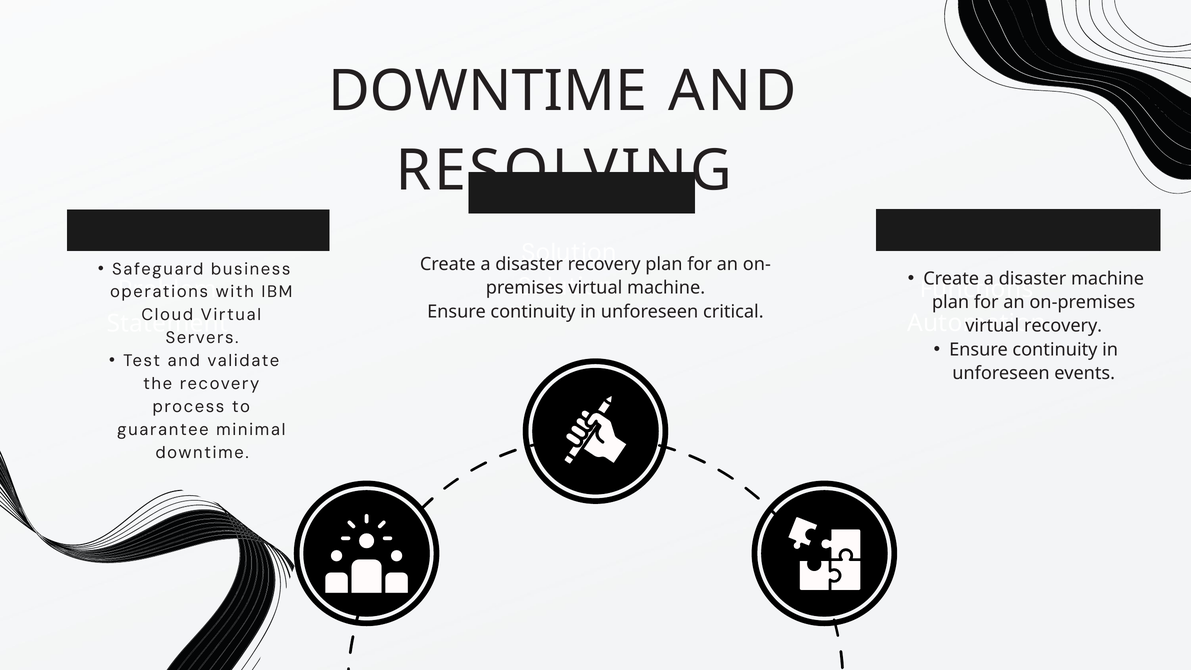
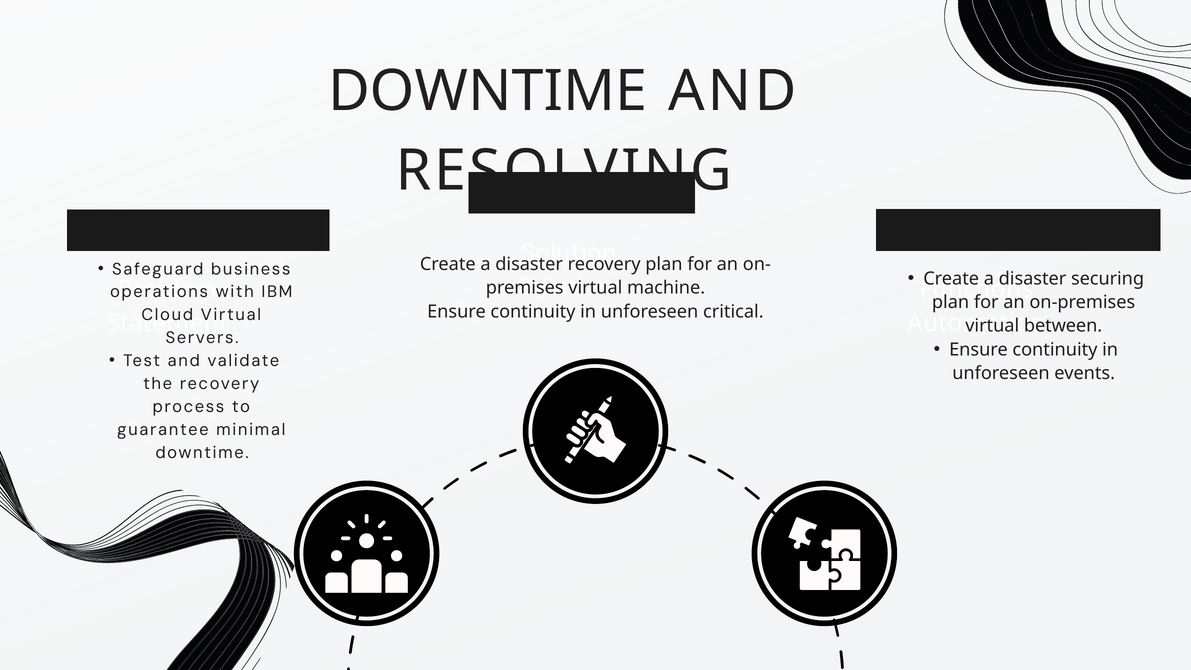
disaster machine: machine -> securing
recovery at (1063, 326): recovery -> between
